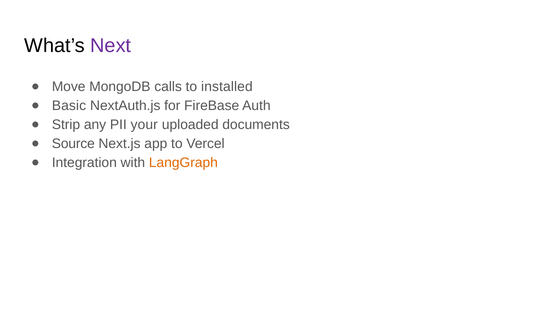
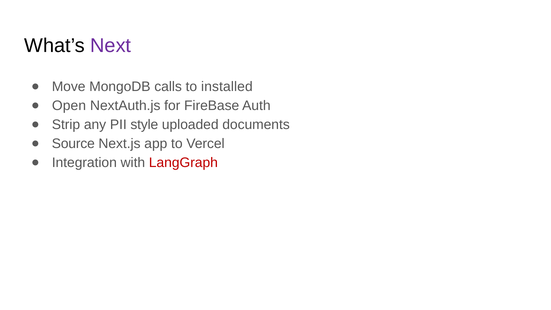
Basic: Basic -> Open
your: your -> style
LangGraph colour: orange -> red
